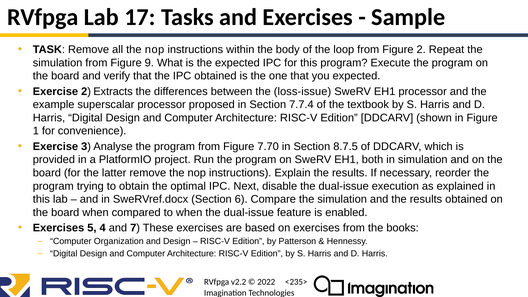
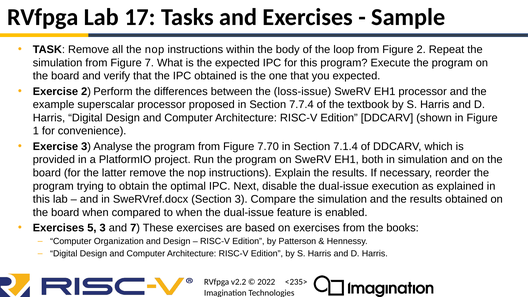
Figure 9: 9 -> 7
Extracts: Extracts -> Perform
8.7.5: 8.7.5 -> 7.1.4
Section 6: 6 -> 3
5 4: 4 -> 3
